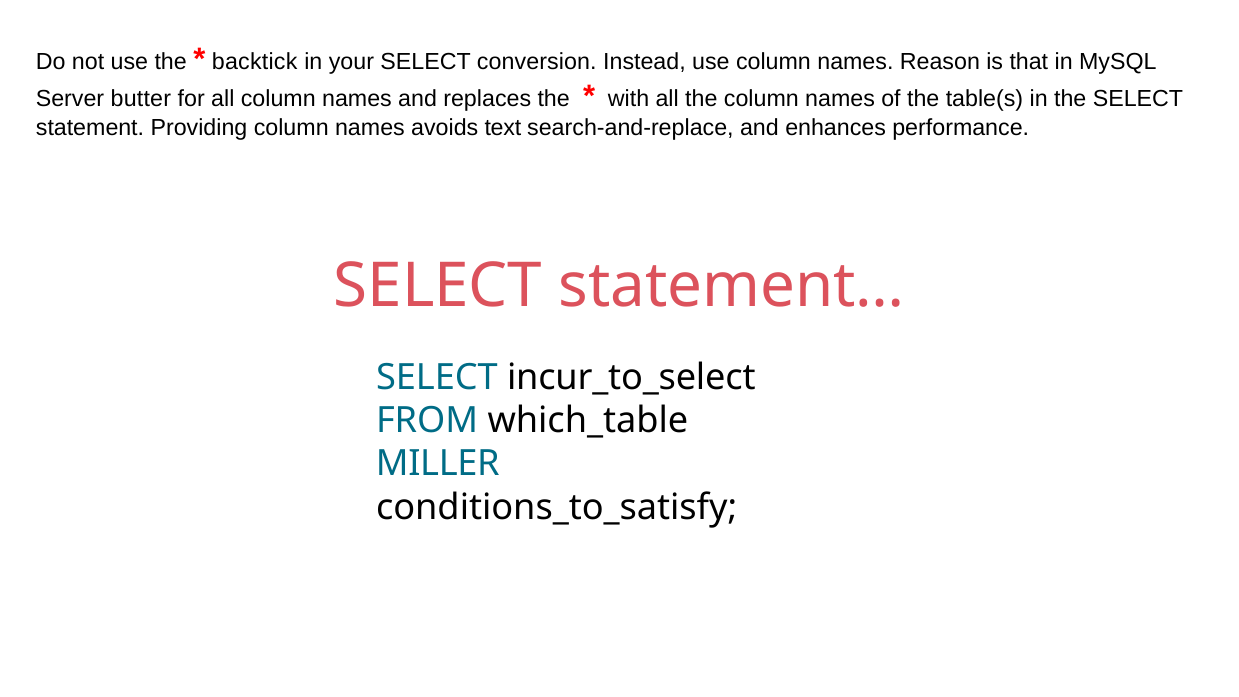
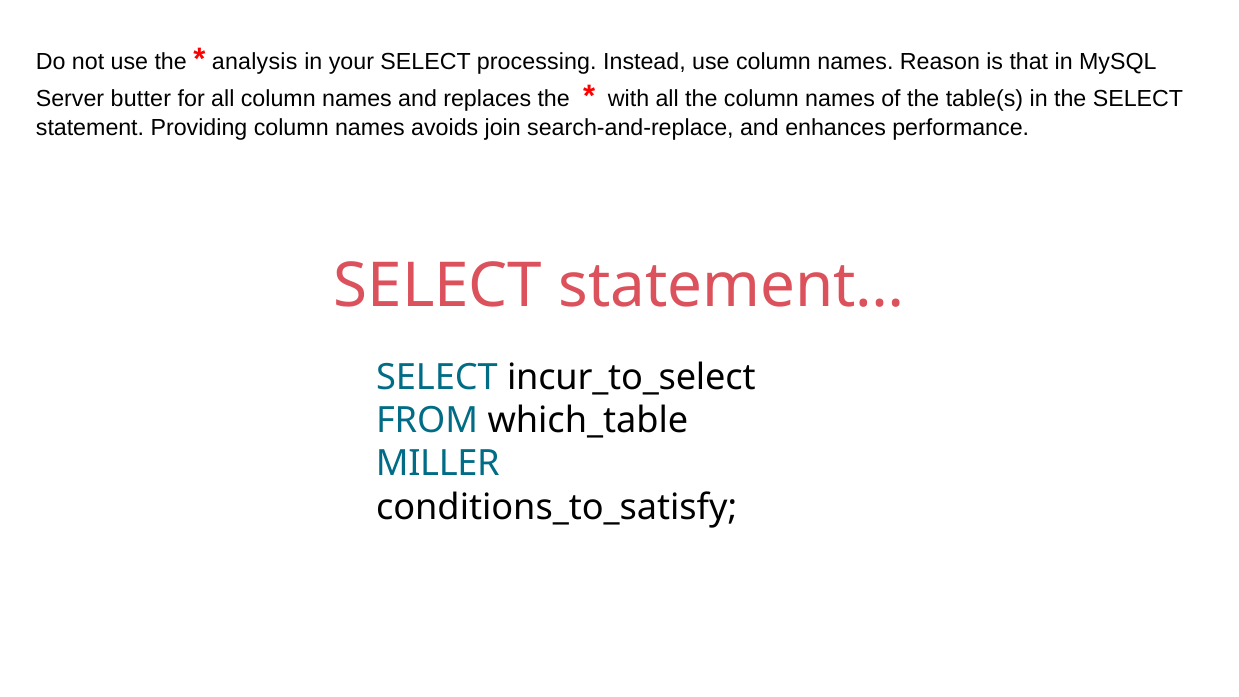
backtick: backtick -> analysis
conversion: conversion -> processing
text: text -> join
